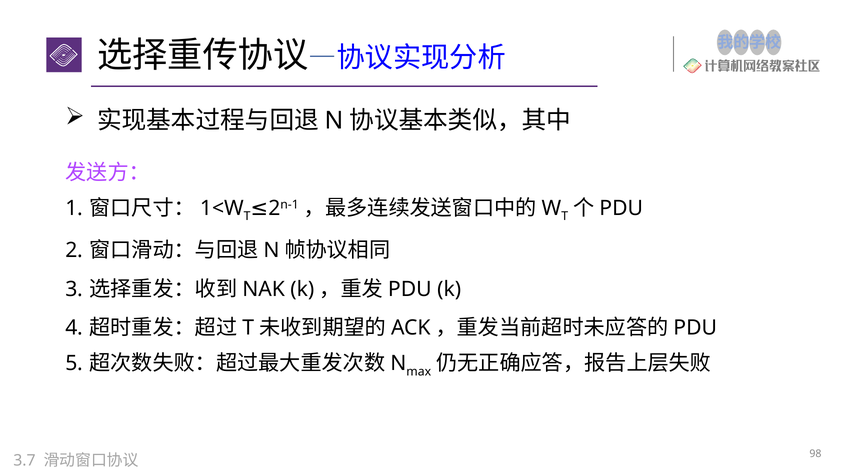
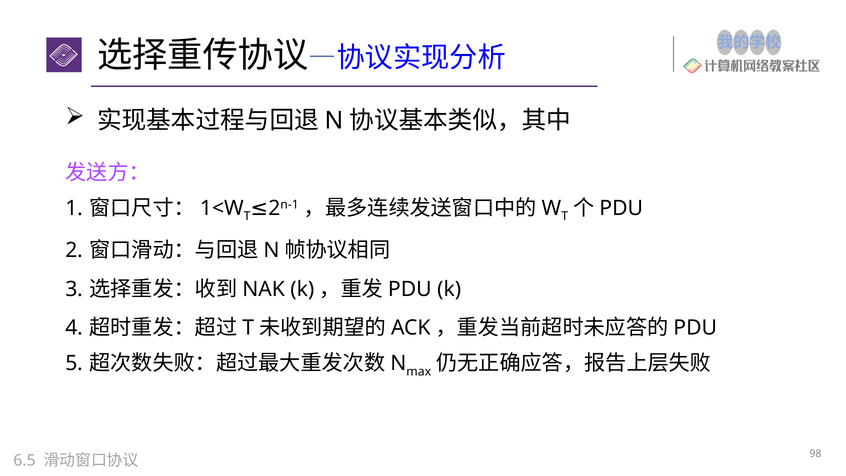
3.7: 3.7 -> 6.5
